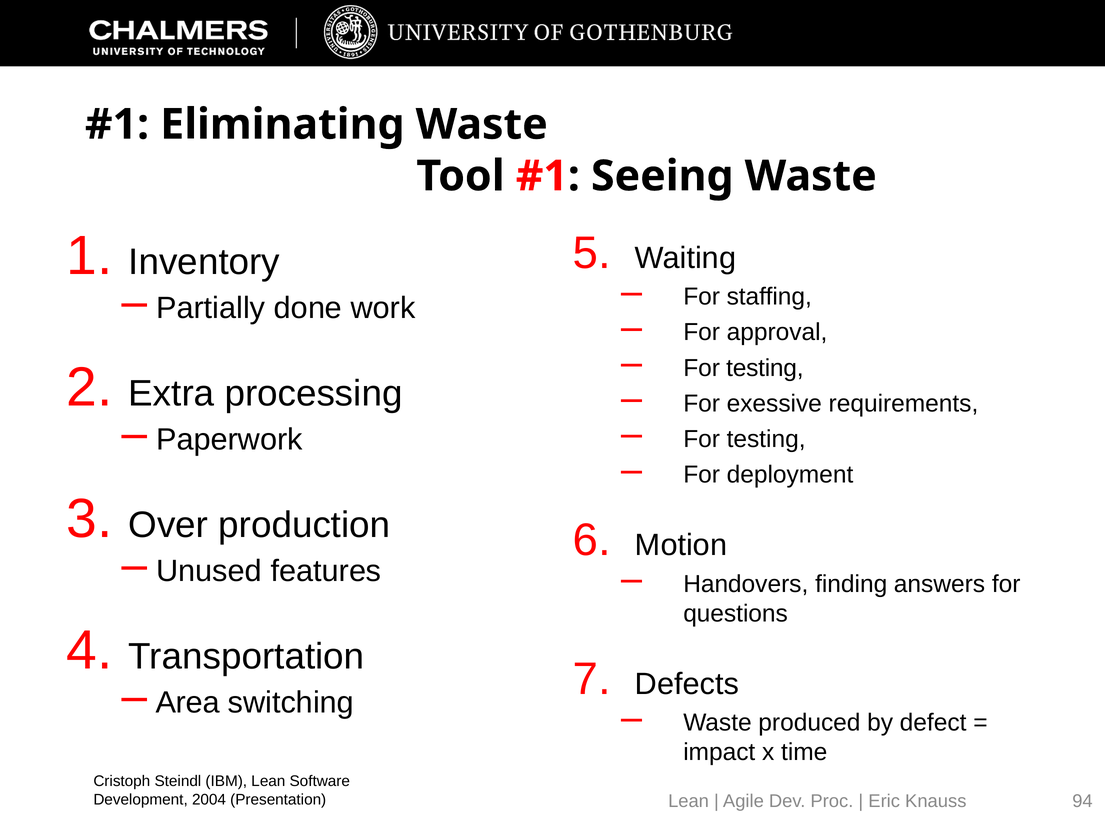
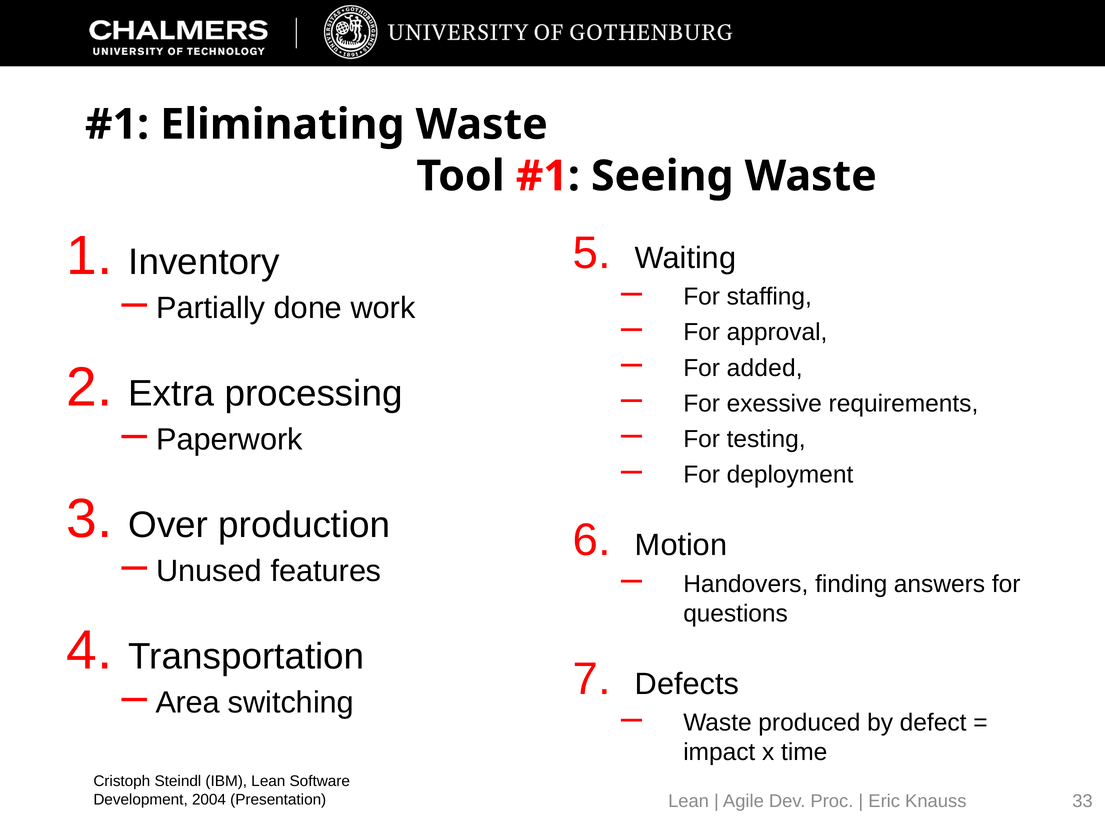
testing at (765, 368): testing -> added
94: 94 -> 33
